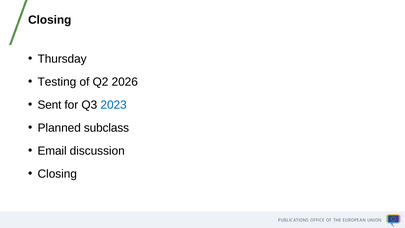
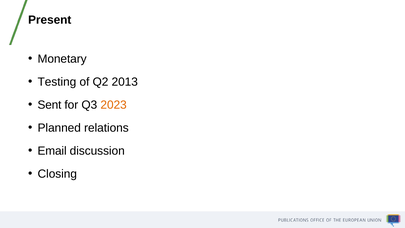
Closing at (50, 20): Closing -> Present
Thursday: Thursday -> Monetary
2026: 2026 -> 2013
2023 colour: blue -> orange
subclass: subclass -> relations
